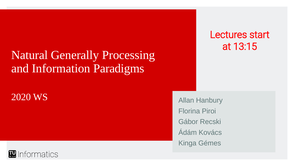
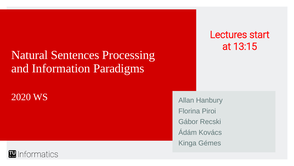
Generally: Generally -> Sentences
